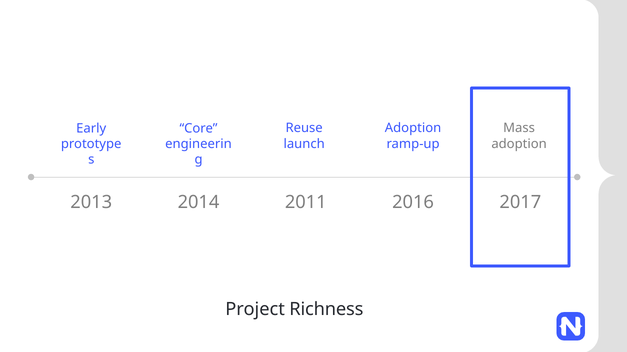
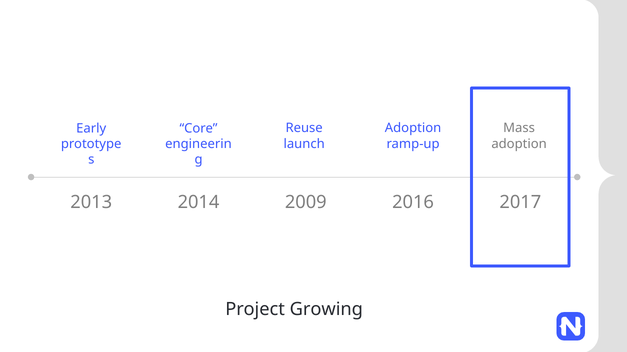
2011: 2011 -> 2009
Richness: Richness -> Growing
